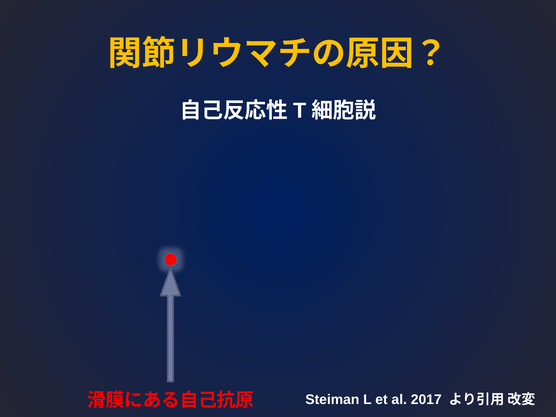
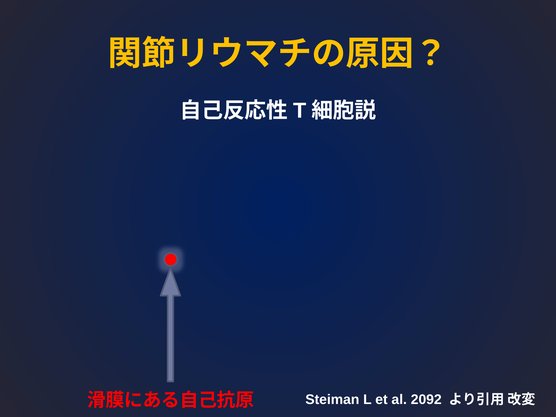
2017: 2017 -> 2092
